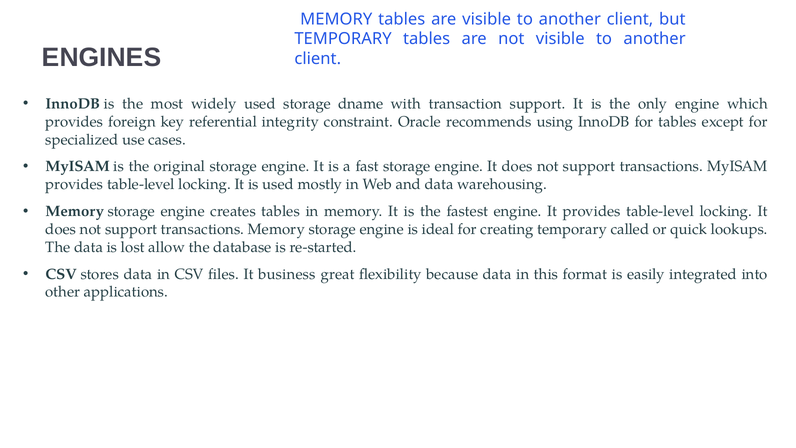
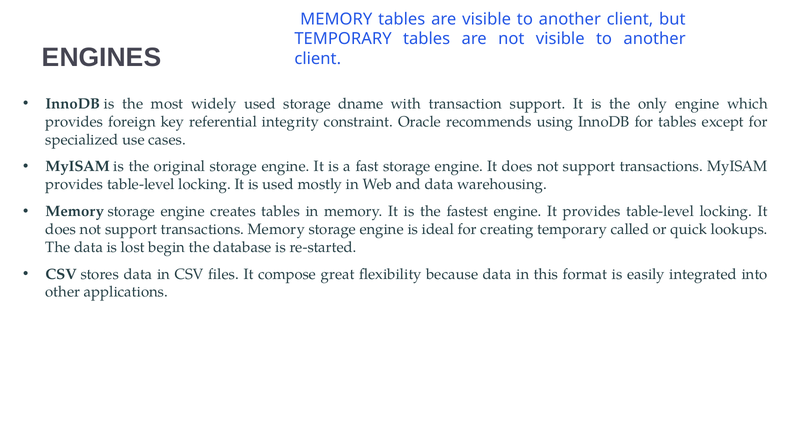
allow: allow -> begin
business: business -> compose
